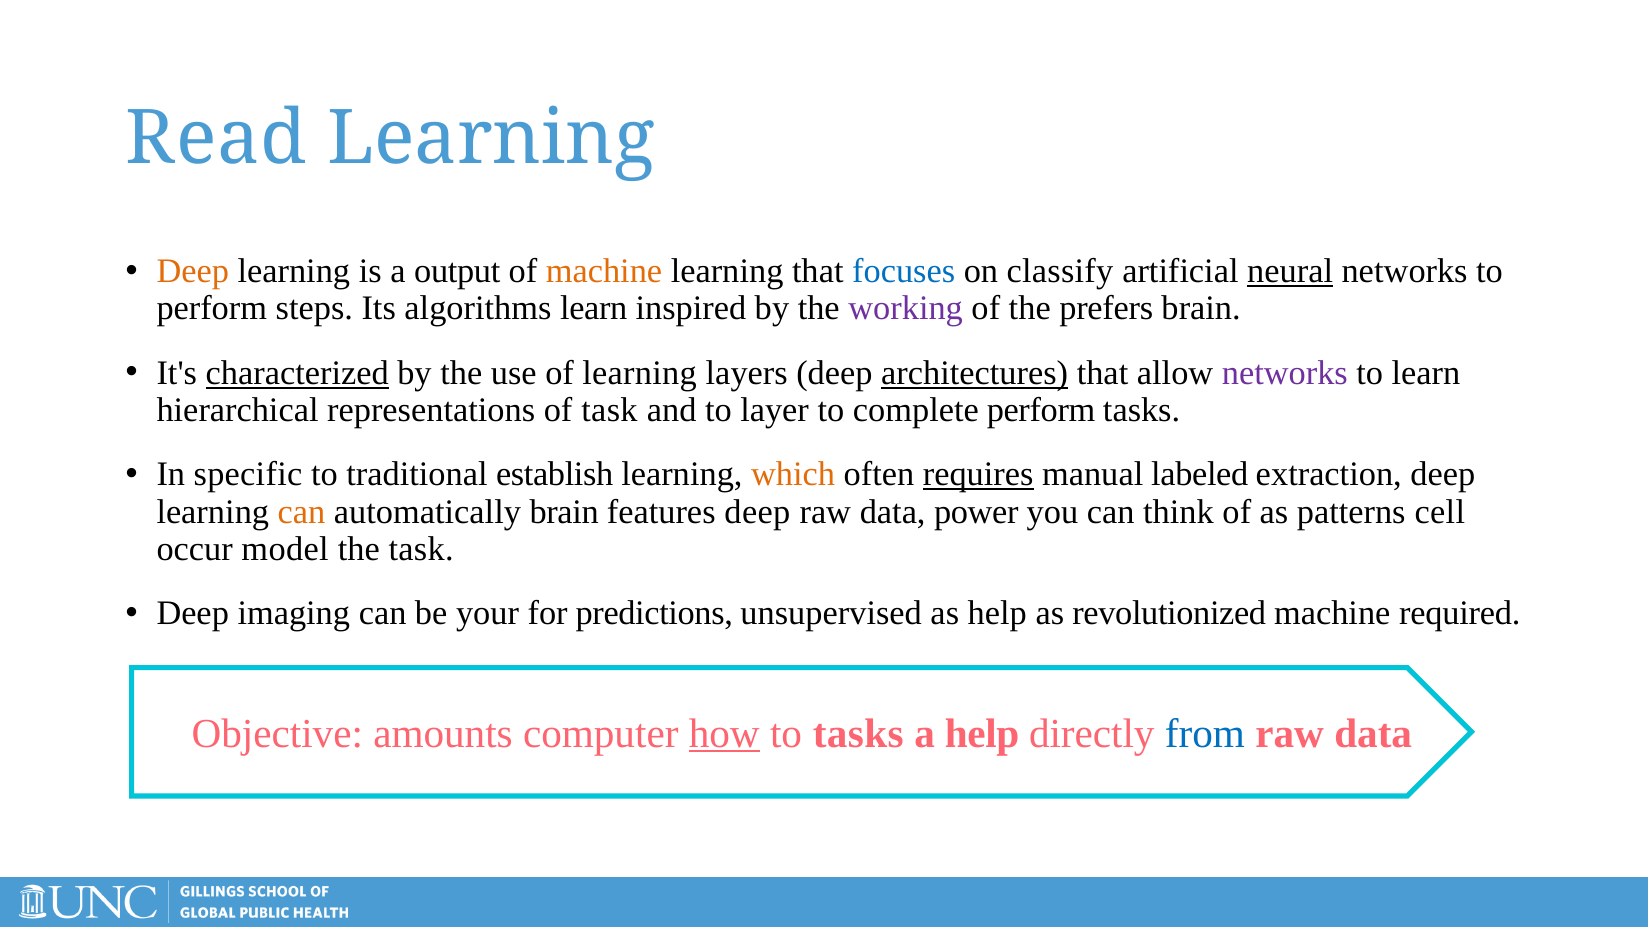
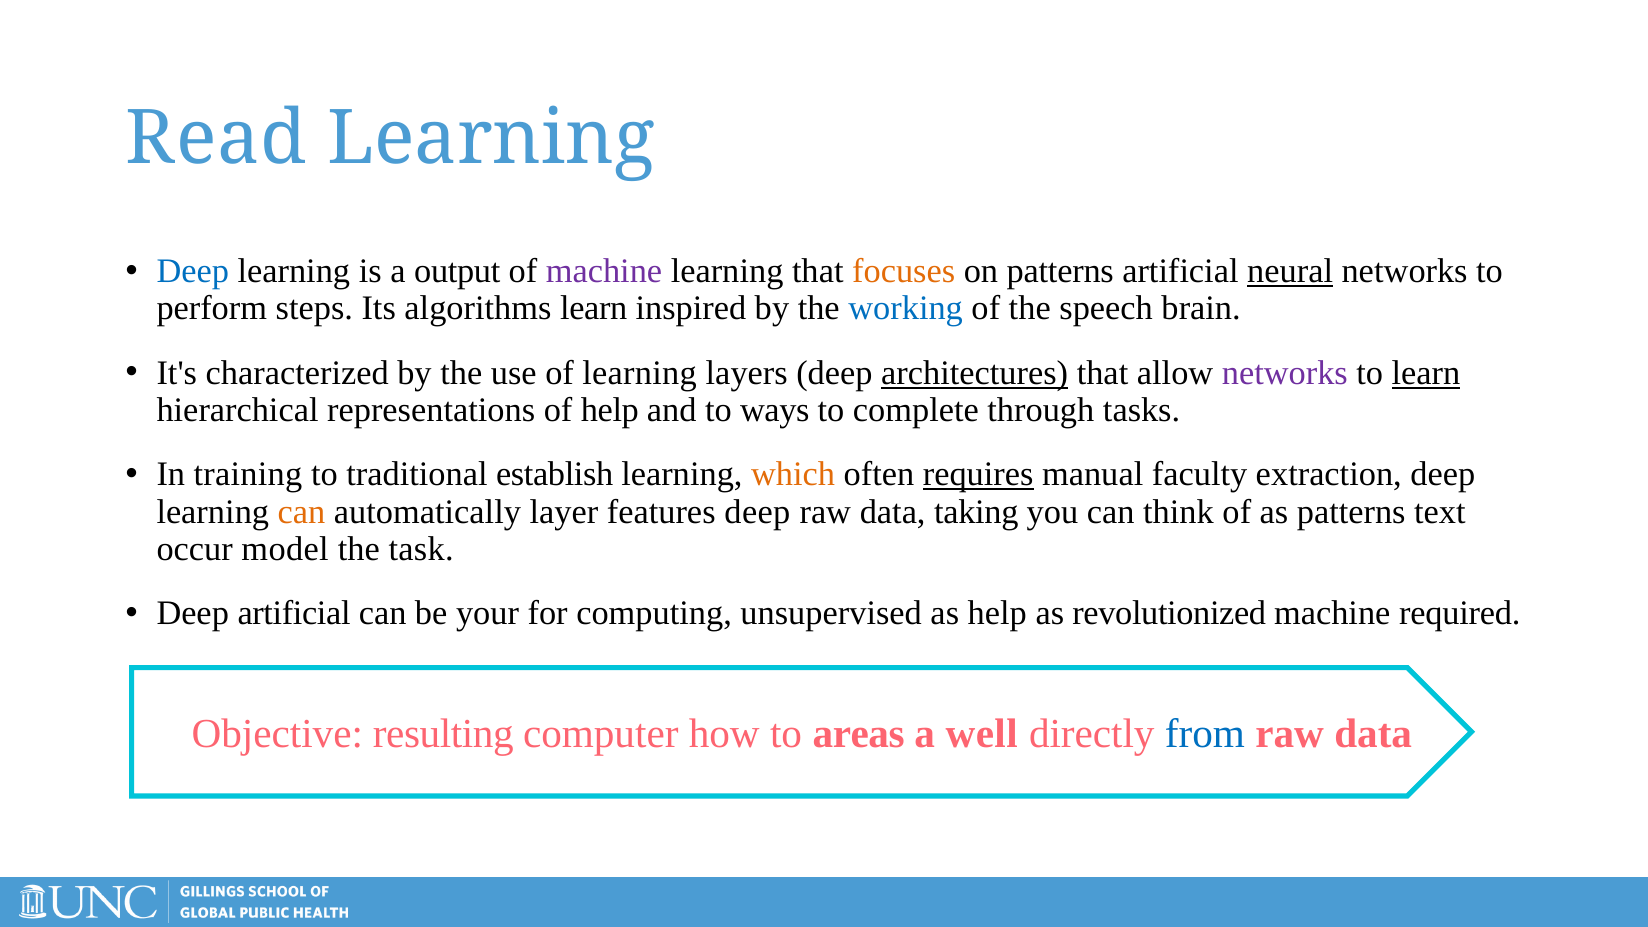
Deep at (193, 271) colour: orange -> blue
machine at (604, 271) colour: orange -> purple
focuses colour: blue -> orange
on classify: classify -> patterns
working colour: purple -> blue
prefers: prefers -> speech
characterized underline: present -> none
learn at (1426, 373) underline: none -> present
of task: task -> help
layer: layer -> ways
complete perform: perform -> through
specific: specific -> training
labeled: labeled -> faculty
automatically brain: brain -> layer
power: power -> taking
cell: cell -> text
Deep imaging: imaging -> artificial
predictions: predictions -> computing
amounts: amounts -> resulting
how underline: present -> none
to tasks: tasks -> areas
a help: help -> well
